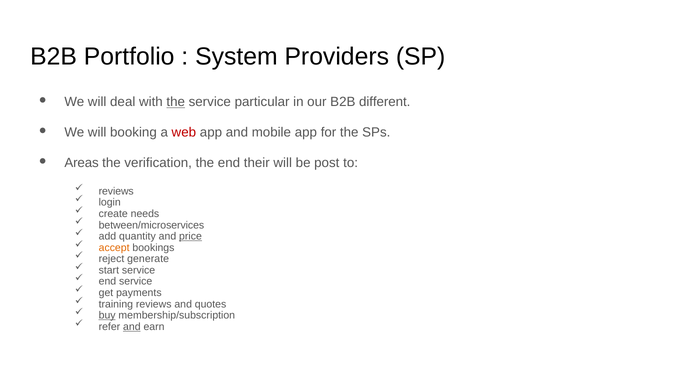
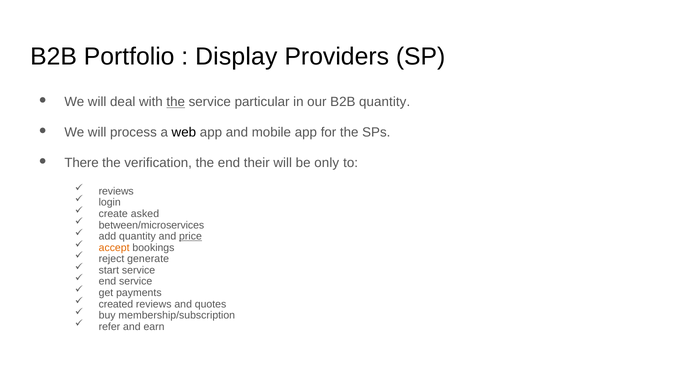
System: System -> Display
B2B different: different -> quantity
booking: booking -> process
web colour: red -> black
Areas: Areas -> There
post: post -> only
needs: needs -> asked
training: training -> created
buy underline: present -> none
and at (132, 327) underline: present -> none
